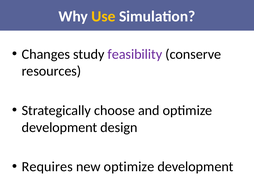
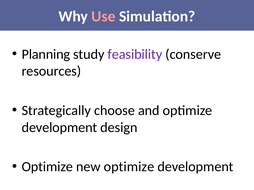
Use colour: yellow -> pink
Changes: Changes -> Planning
Requires at (47, 167): Requires -> Optimize
